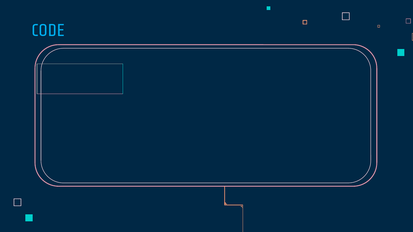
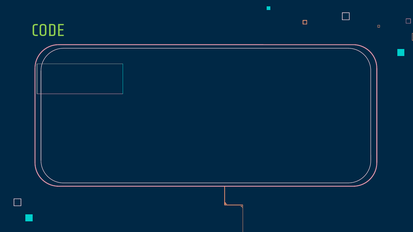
CODE colour: light blue -> light green
